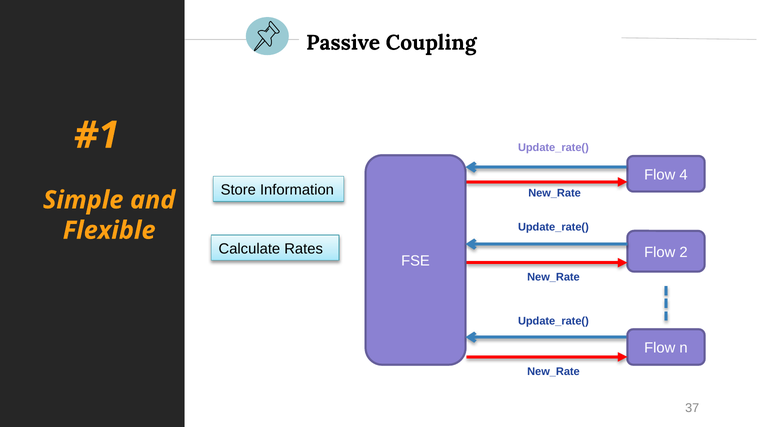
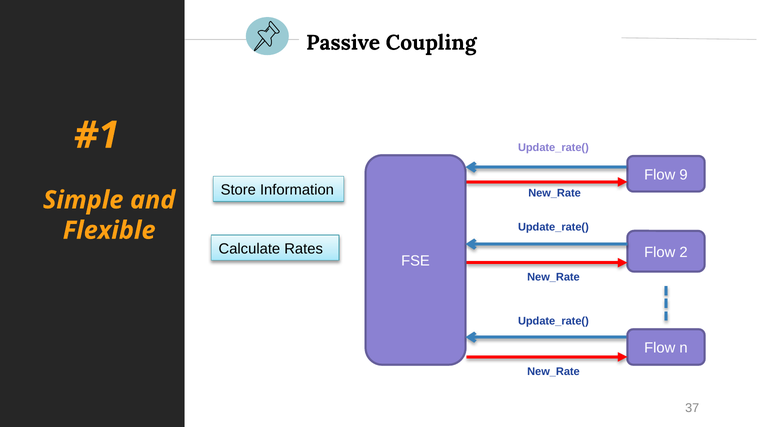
4: 4 -> 9
